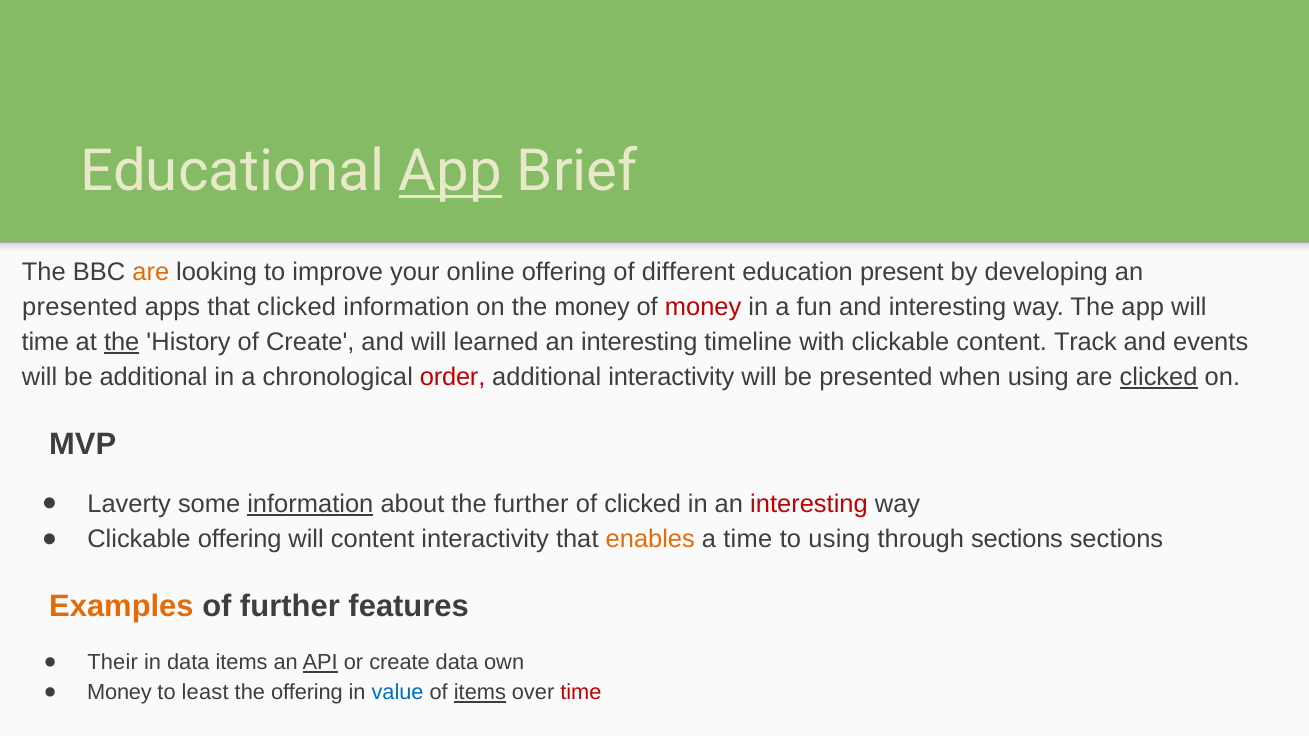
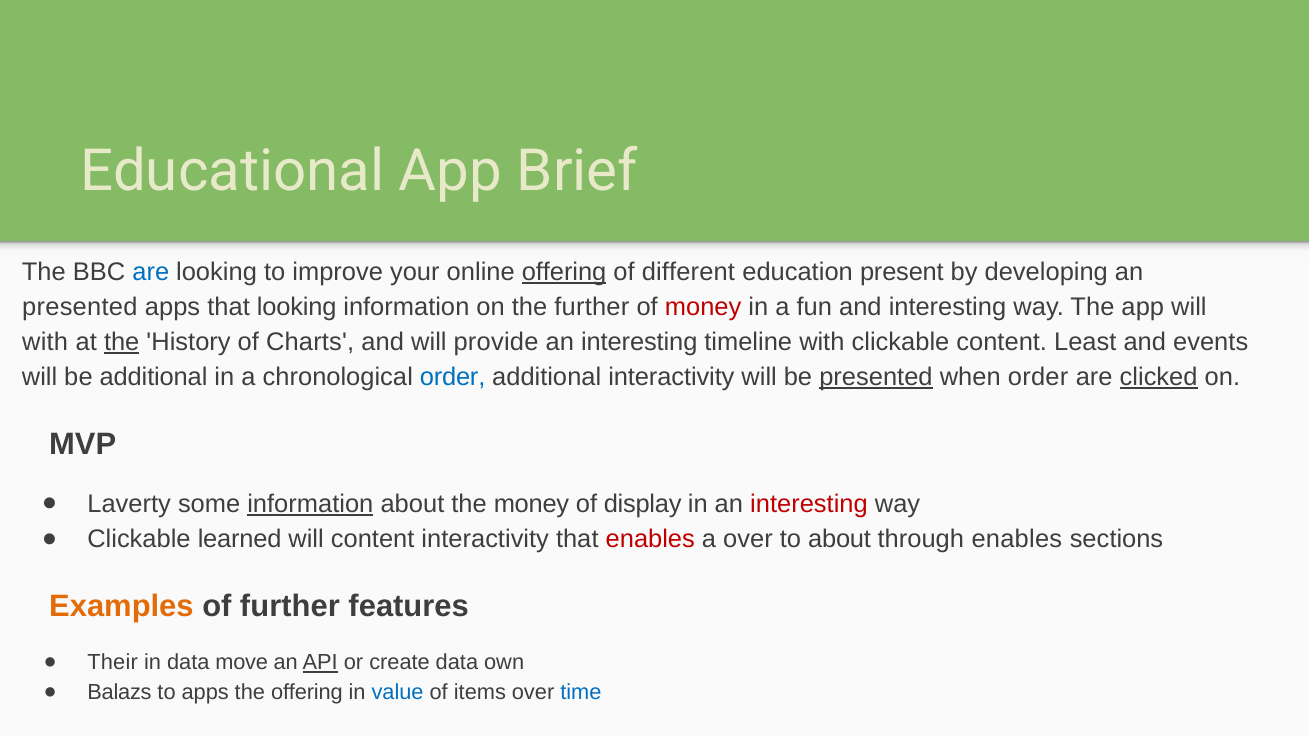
App at (451, 172) underline: present -> none
are at (151, 272) colour: orange -> blue
offering at (564, 272) underline: none -> present
that clicked: clicked -> looking
the money: money -> further
time at (45, 342): time -> with
of Create: Create -> Charts
learned: learned -> provide
Track: Track -> Least
order at (453, 377) colour: red -> blue
presented at (876, 377) underline: none -> present
when using: using -> order
the further: further -> money
of clicked: clicked -> display
Clickable offering: offering -> learned
enables at (650, 539) colour: orange -> red
a time: time -> over
to using: using -> about
through sections: sections -> enables
data items: items -> move
Money at (119, 693): Money -> Balazs
to least: least -> apps
items at (480, 693) underline: present -> none
time at (581, 693) colour: red -> blue
